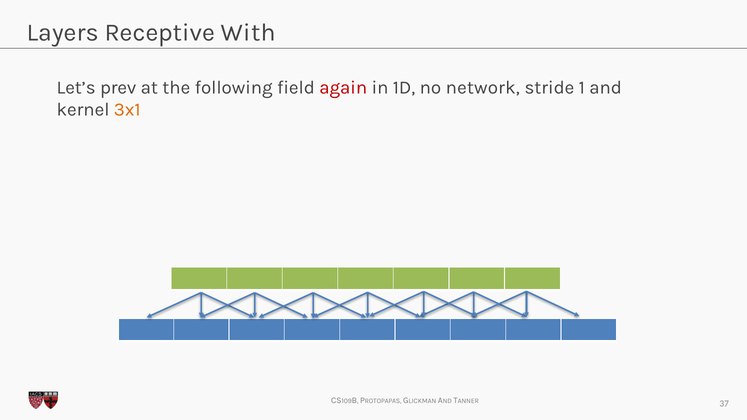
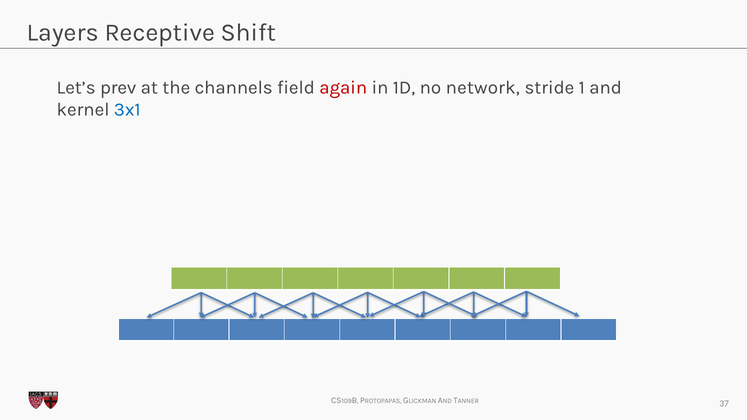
With: With -> Shift
following: following -> channels
3x1 colour: orange -> blue
